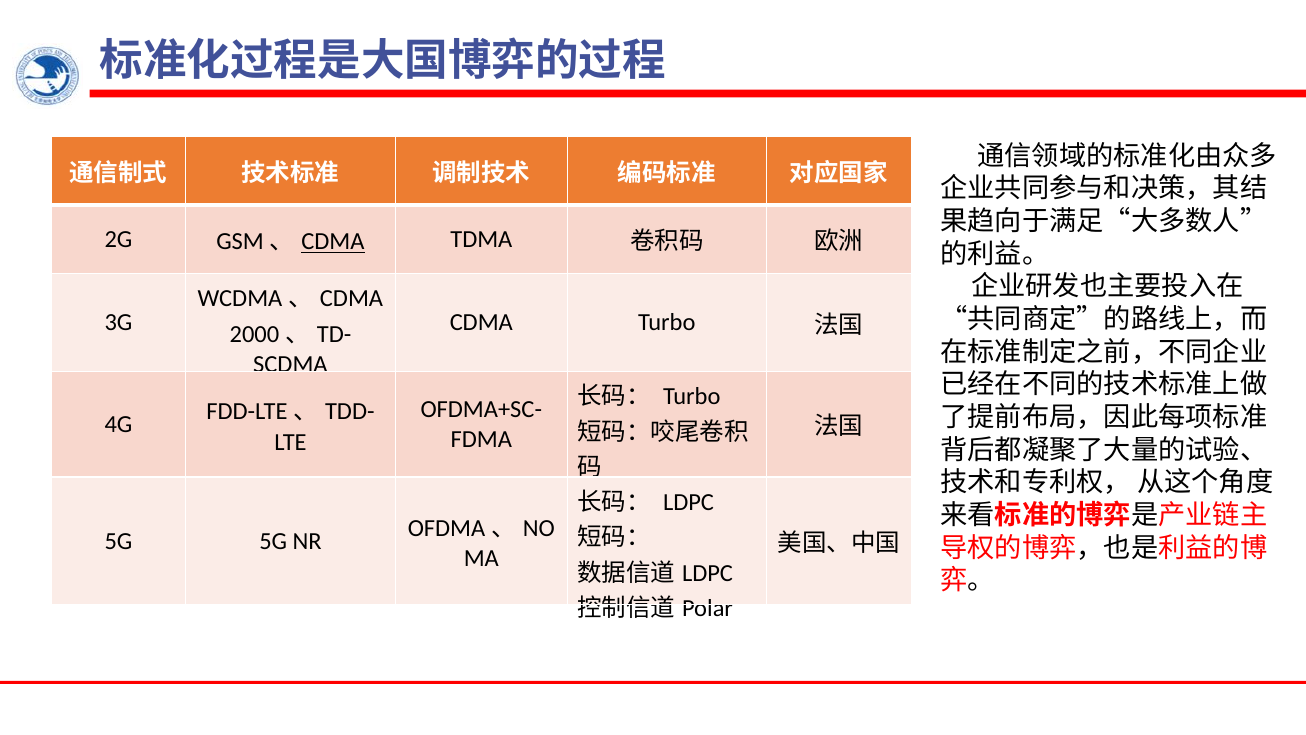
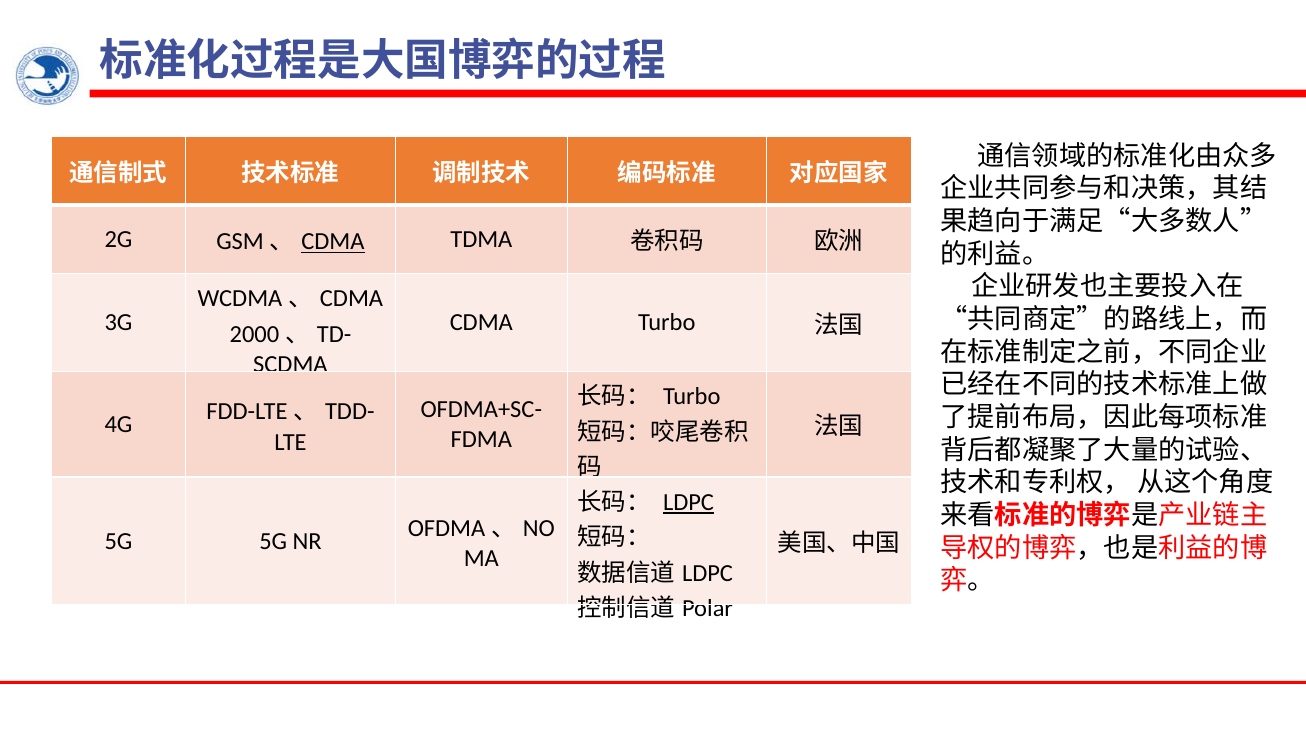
LDPC at (689, 502) underline: none -> present
